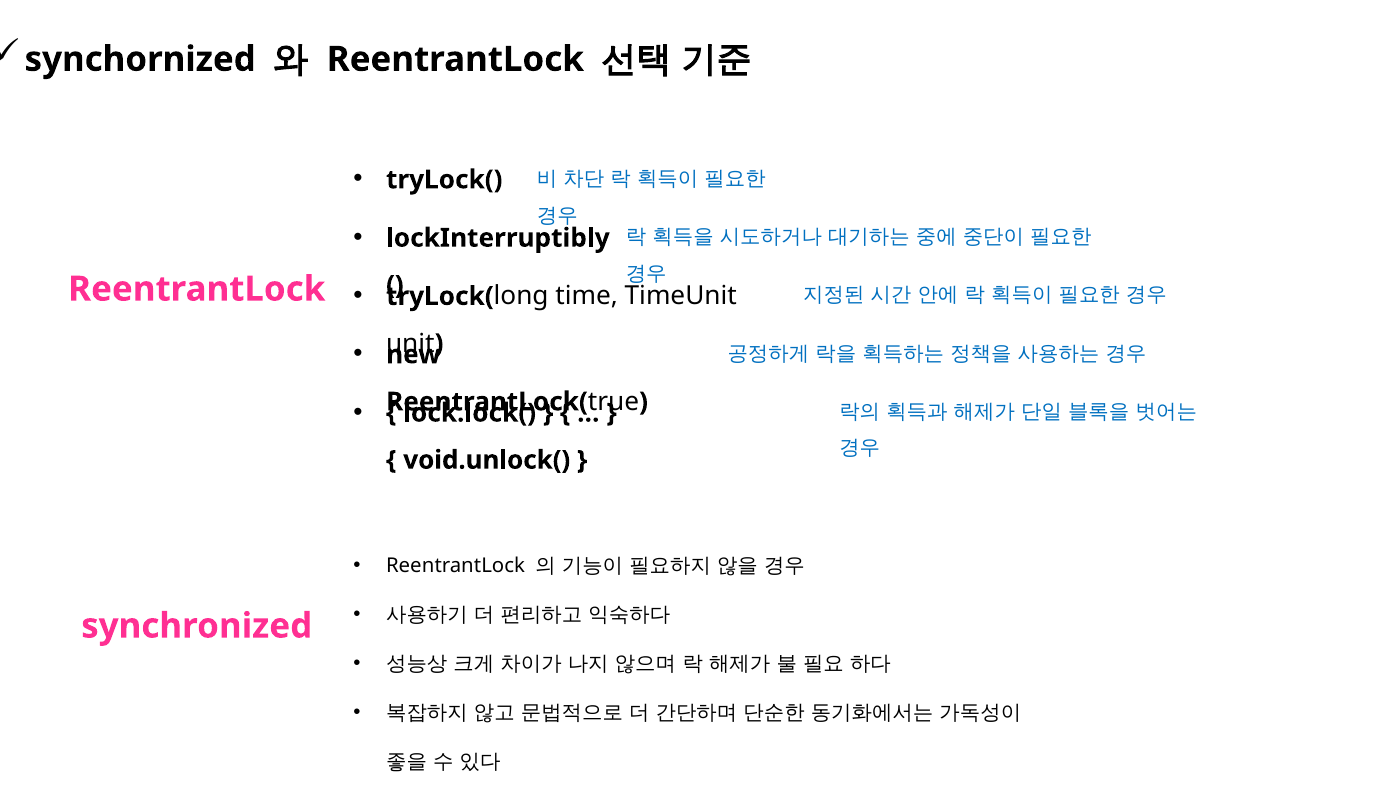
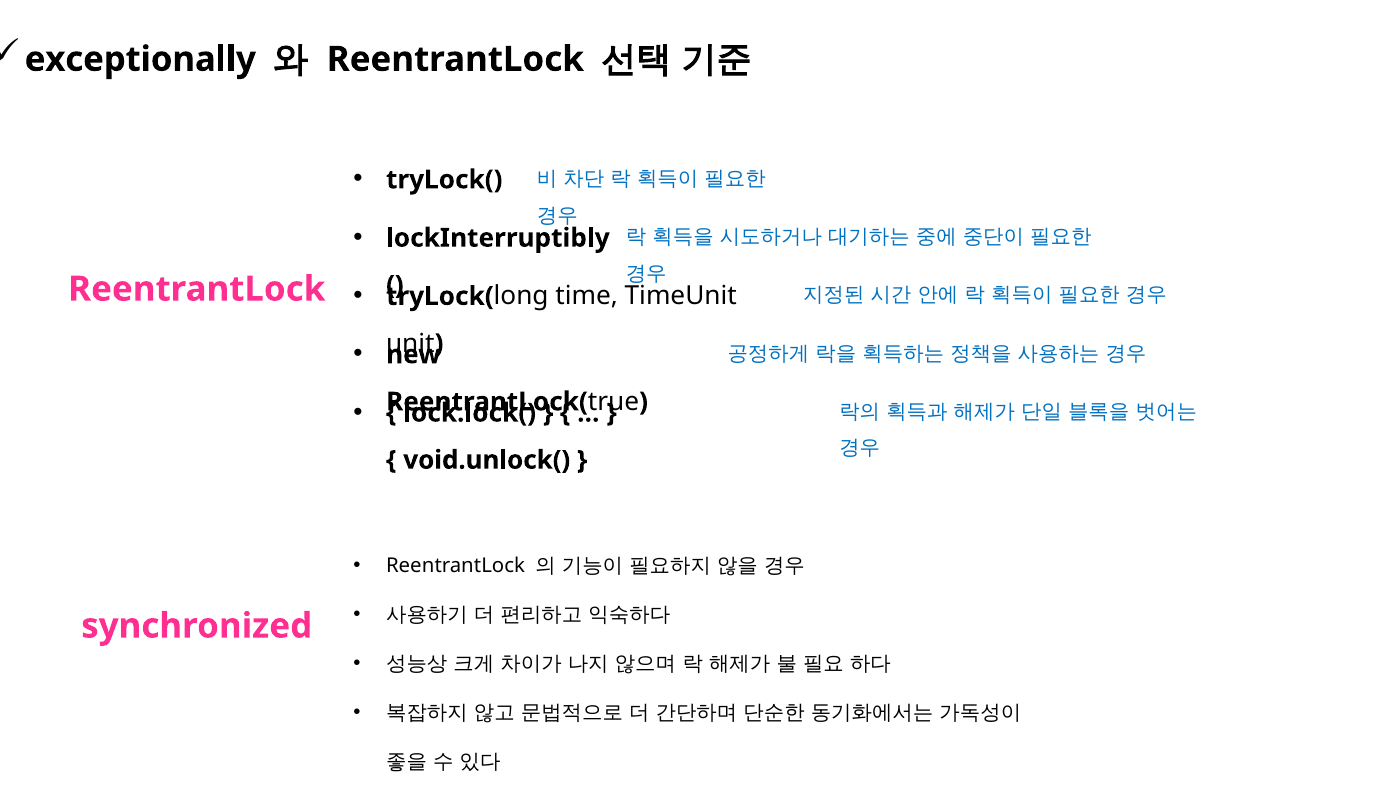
synchornized: synchornized -> exceptionally
